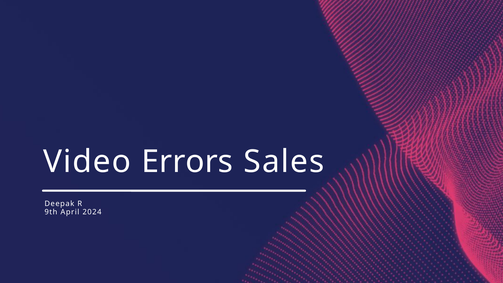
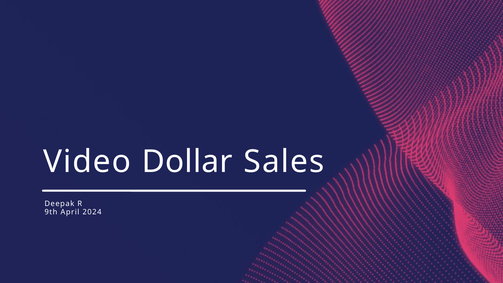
Errors: Errors -> Dollar
